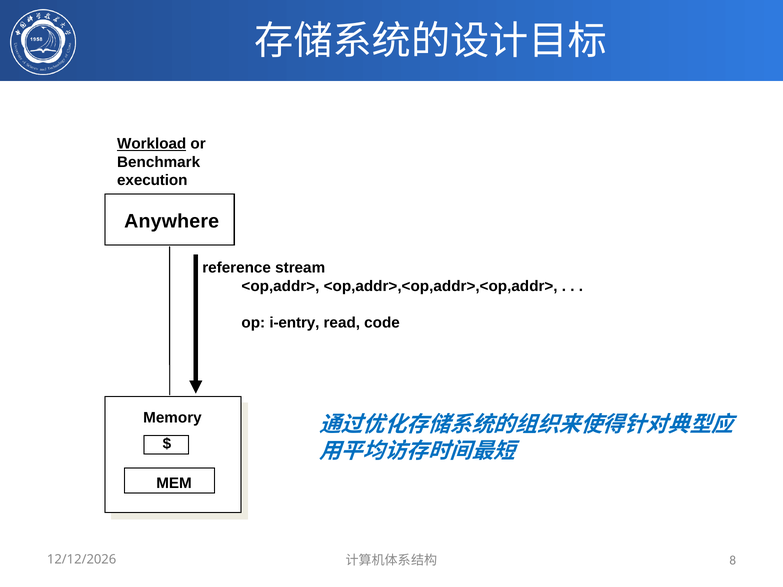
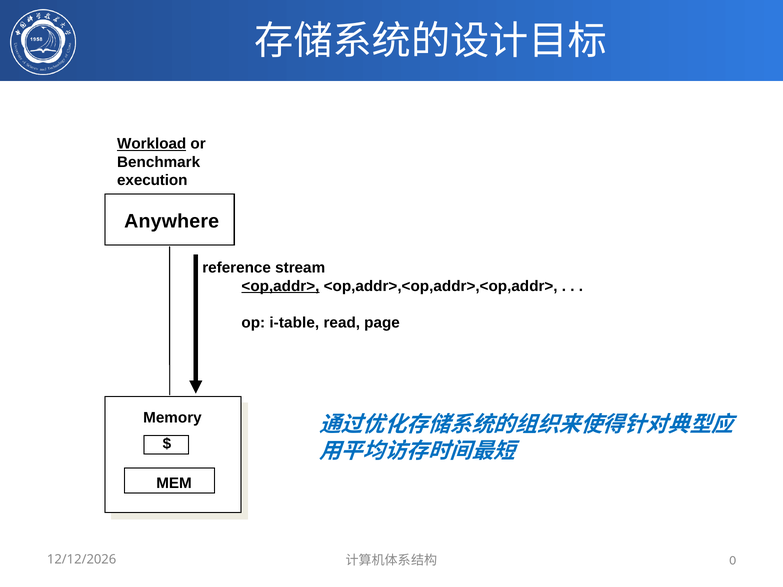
<op,addr> underline: none -> present
i-entry: i-entry -> i-table
code: code -> page
8: 8 -> 0
